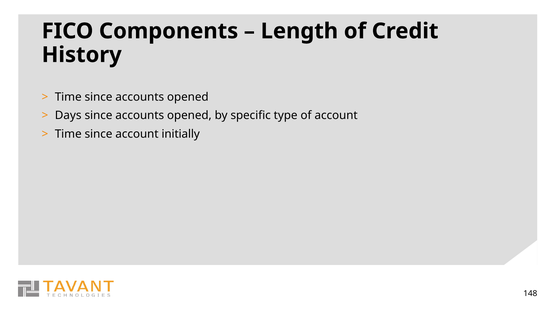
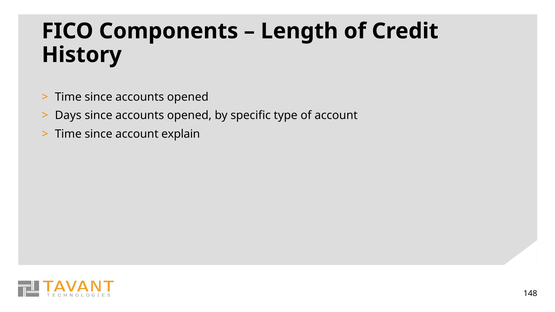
initially: initially -> explain
